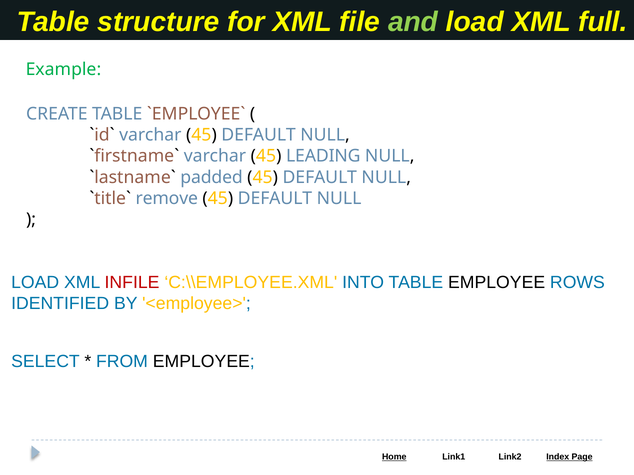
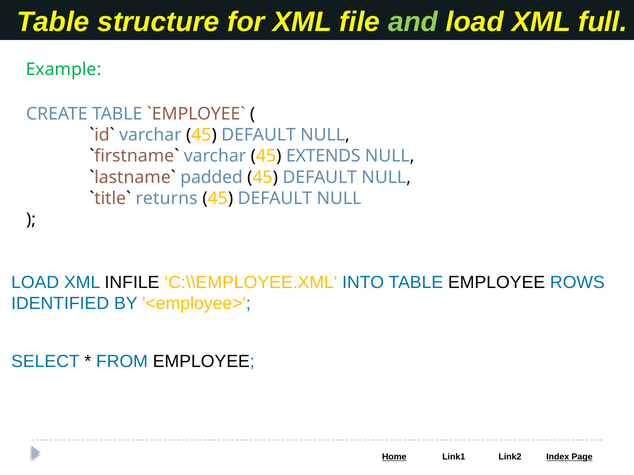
LEADING: LEADING -> EXTENDS
remove: remove -> returns
INFILE colour: red -> black
